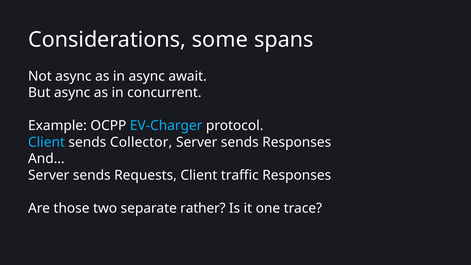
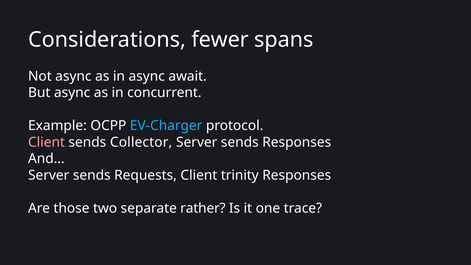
some: some -> fewer
Client at (46, 142) colour: light blue -> pink
traffic: traffic -> trinity
